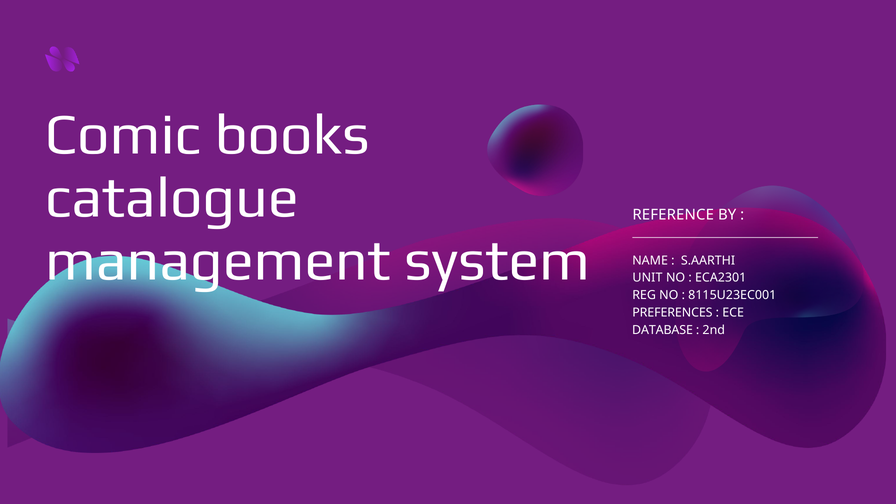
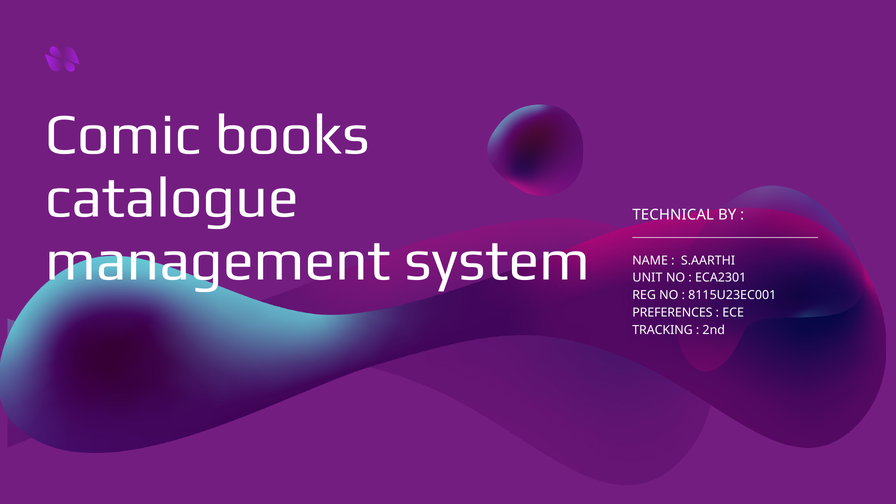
REFERENCE: REFERENCE -> TECHNICAL
DATABASE: DATABASE -> TRACKING
